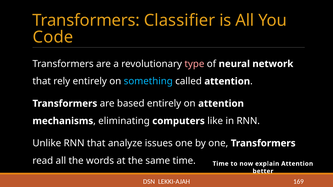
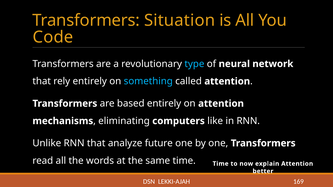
Classifier: Classifier -> Situation
type colour: pink -> light blue
issues: issues -> future
